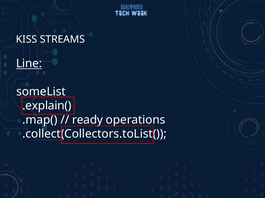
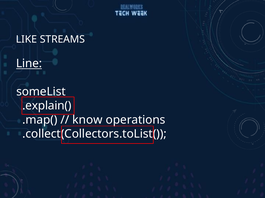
KISS: KISS -> LIKE
ready: ready -> know
